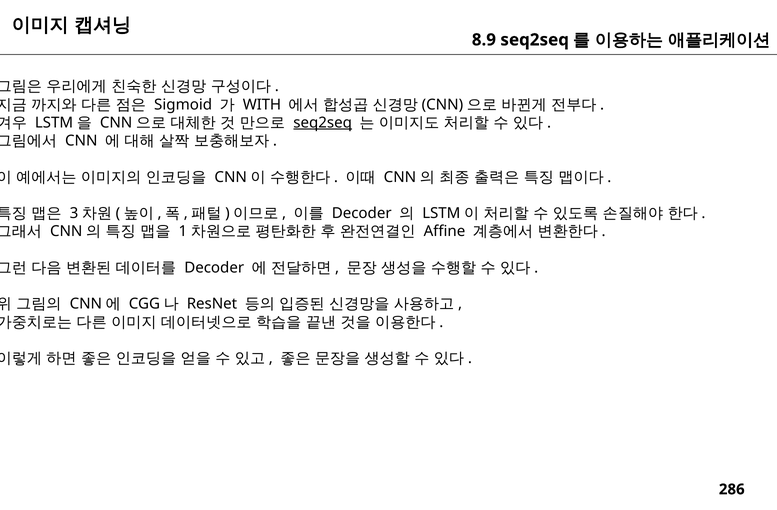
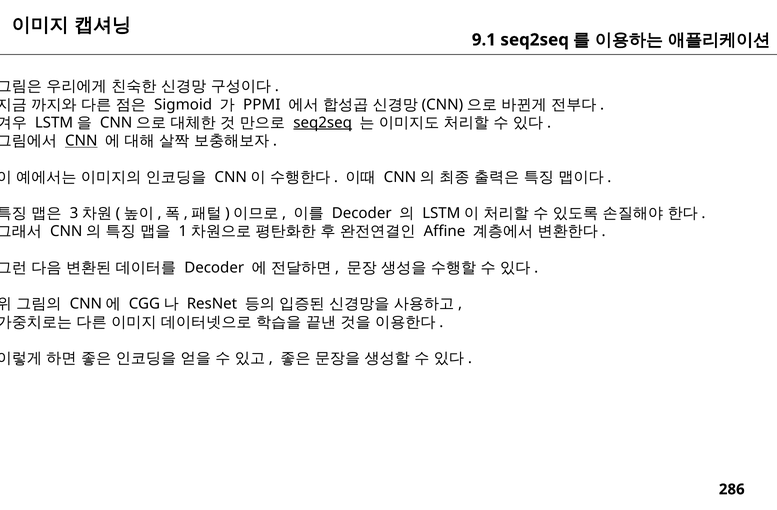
8.9: 8.9 -> 9.1
WITH: WITH -> PPMI
CNN underline: none -> present
